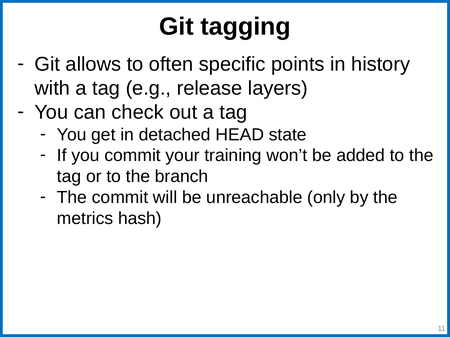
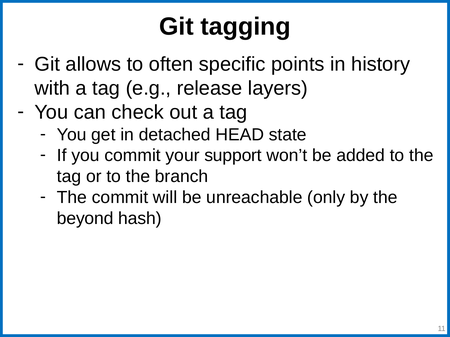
training: training -> support
metrics: metrics -> beyond
